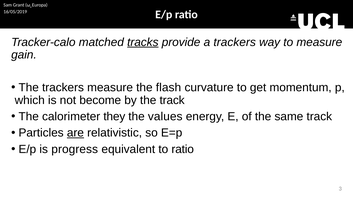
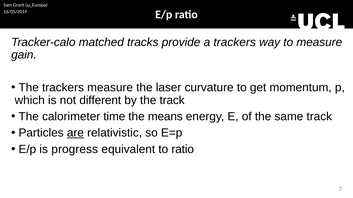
tracks underline: present -> none
flash: flash -> laser
become: become -> different
they: they -> time
values: values -> means
